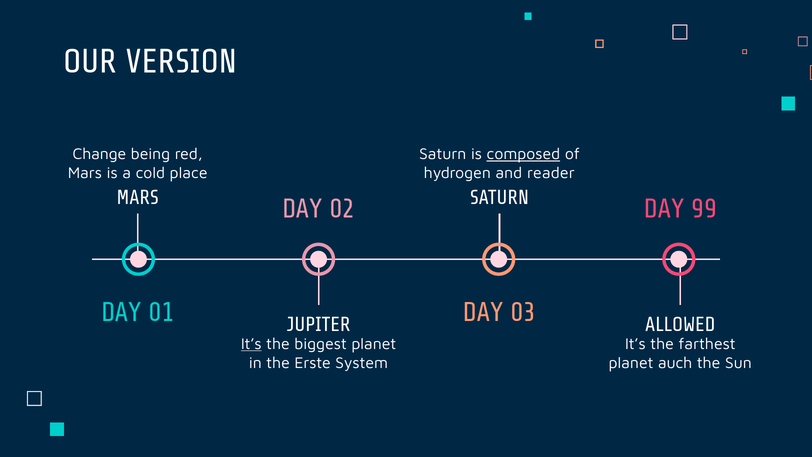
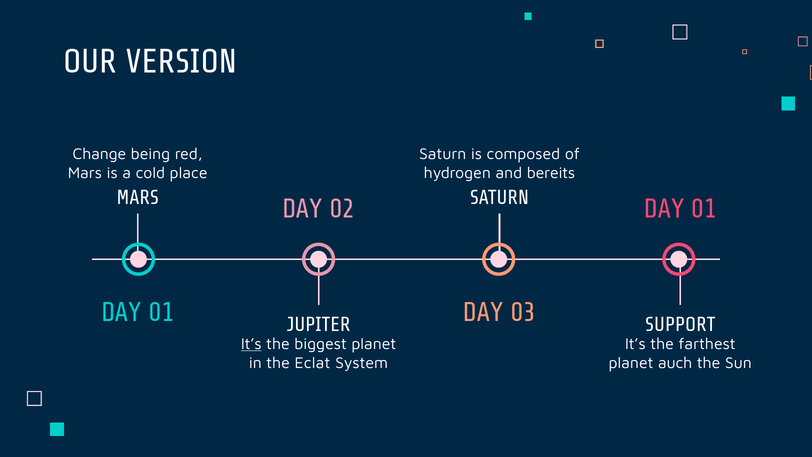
composed underline: present -> none
reader: reader -> bereits
99 at (704, 209): 99 -> 01
ALLOWED: ALLOWED -> SUPPORT
Erste: Erste -> Eclat
